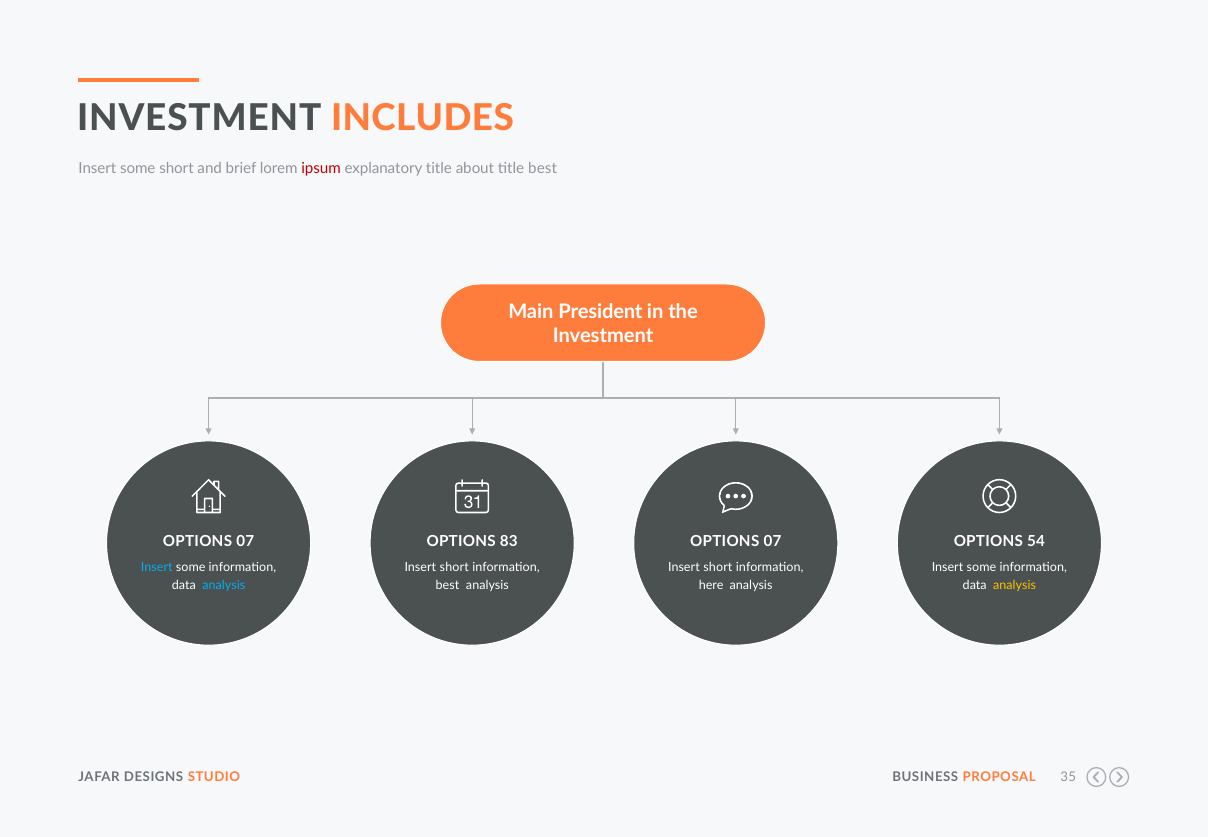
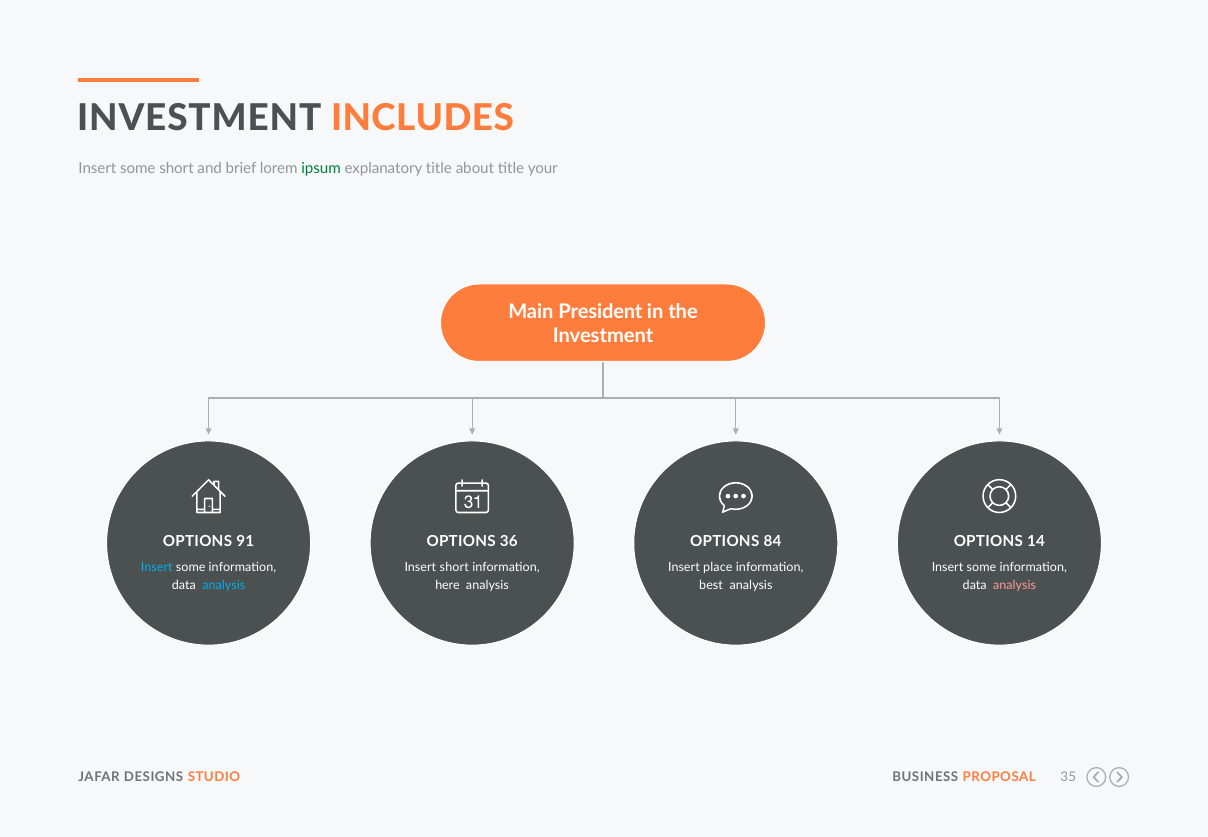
ipsum colour: red -> green
title best: best -> your
07 at (245, 541): 07 -> 91
83: 83 -> 36
07 at (772, 541): 07 -> 84
54: 54 -> 14
short at (718, 567): short -> place
best at (447, 585): best -> here
here: here -> best
analysis at (1015, 585) colour: yellow -> pink
